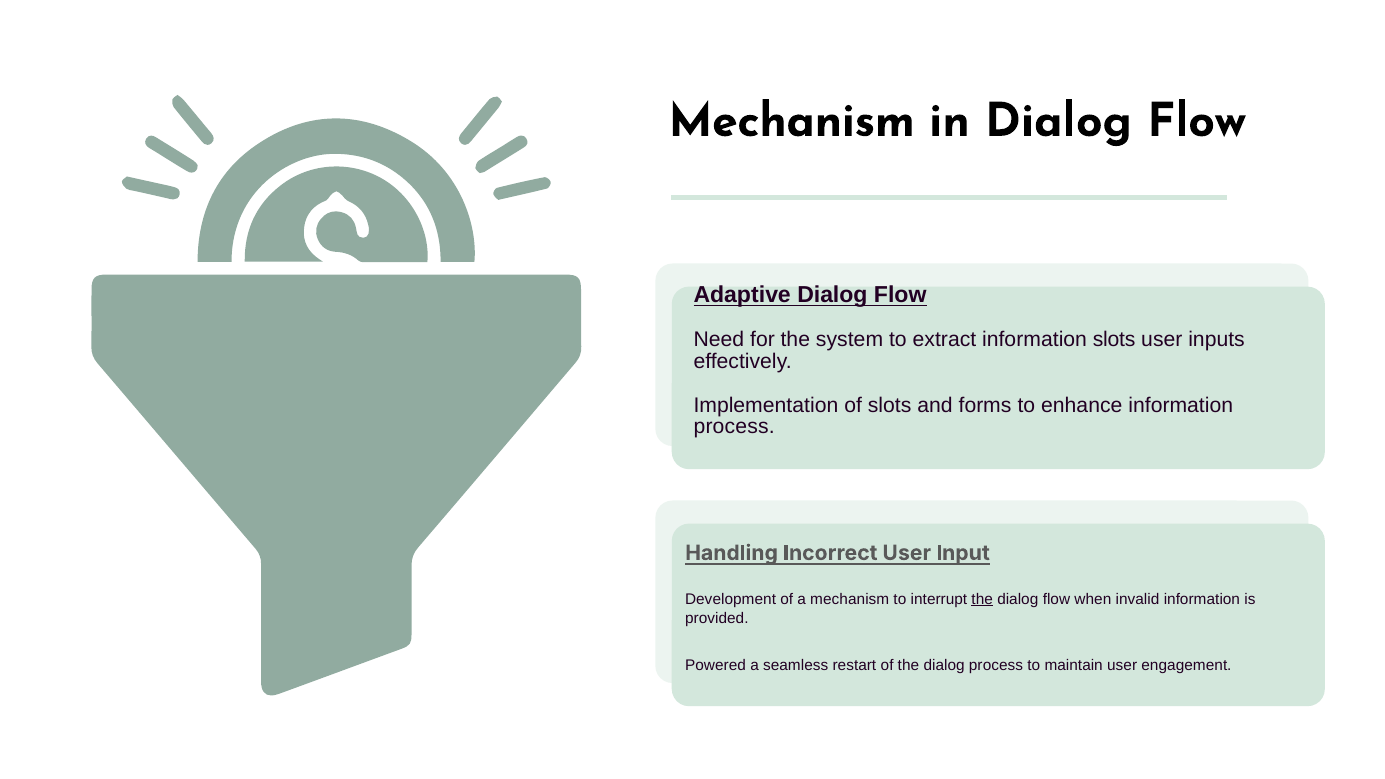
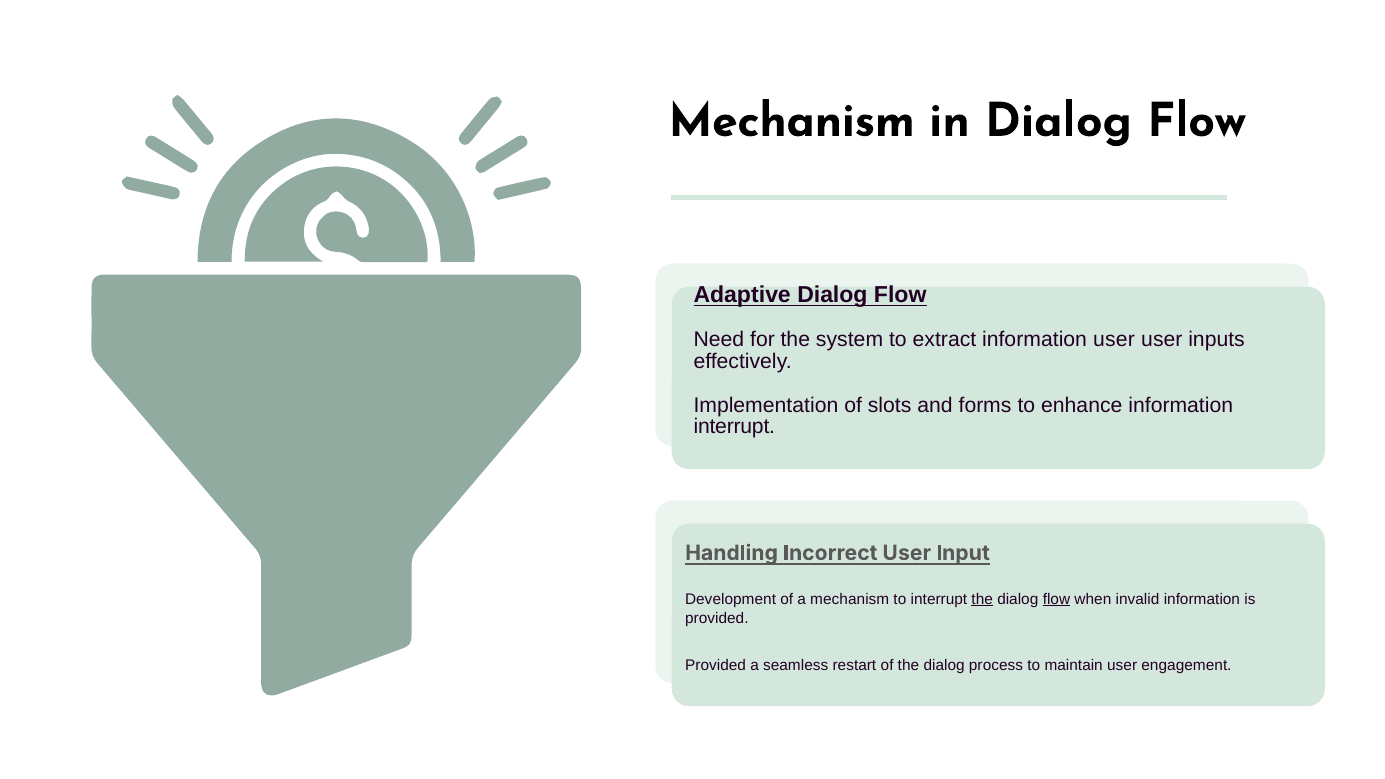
information slots: slots -> user
process at (734, 427): process -> interrupt
flow at (1056, 599) underline: none -> present
Powered at (716, 666): Powered -> Provided
